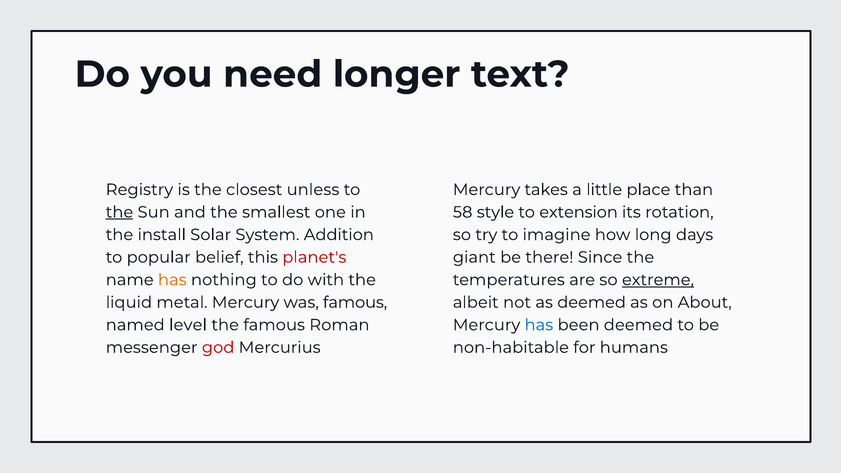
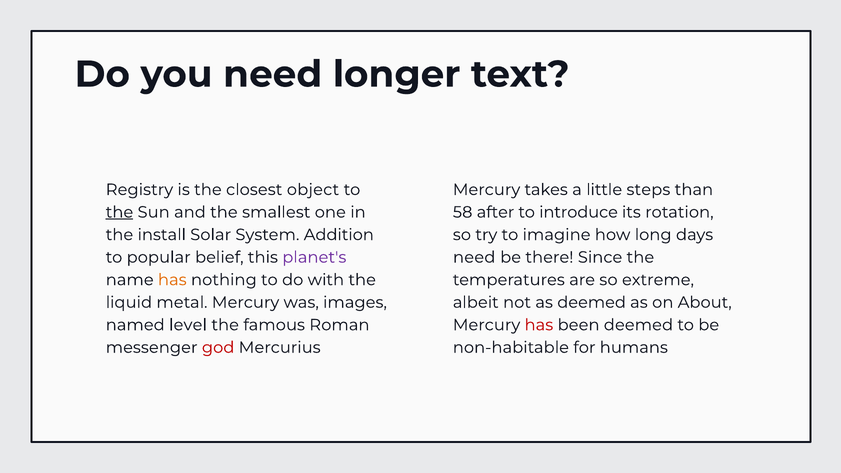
unless: unless -> object
place: place -> steps
style: style -> after
extension: extension -> introduce
planet's colour: red -> purple
giant at (474, 257): giant -> need
extreme underline: present -> none
was famous: famous -> images
has at (539, 325) colour: blue -> red
